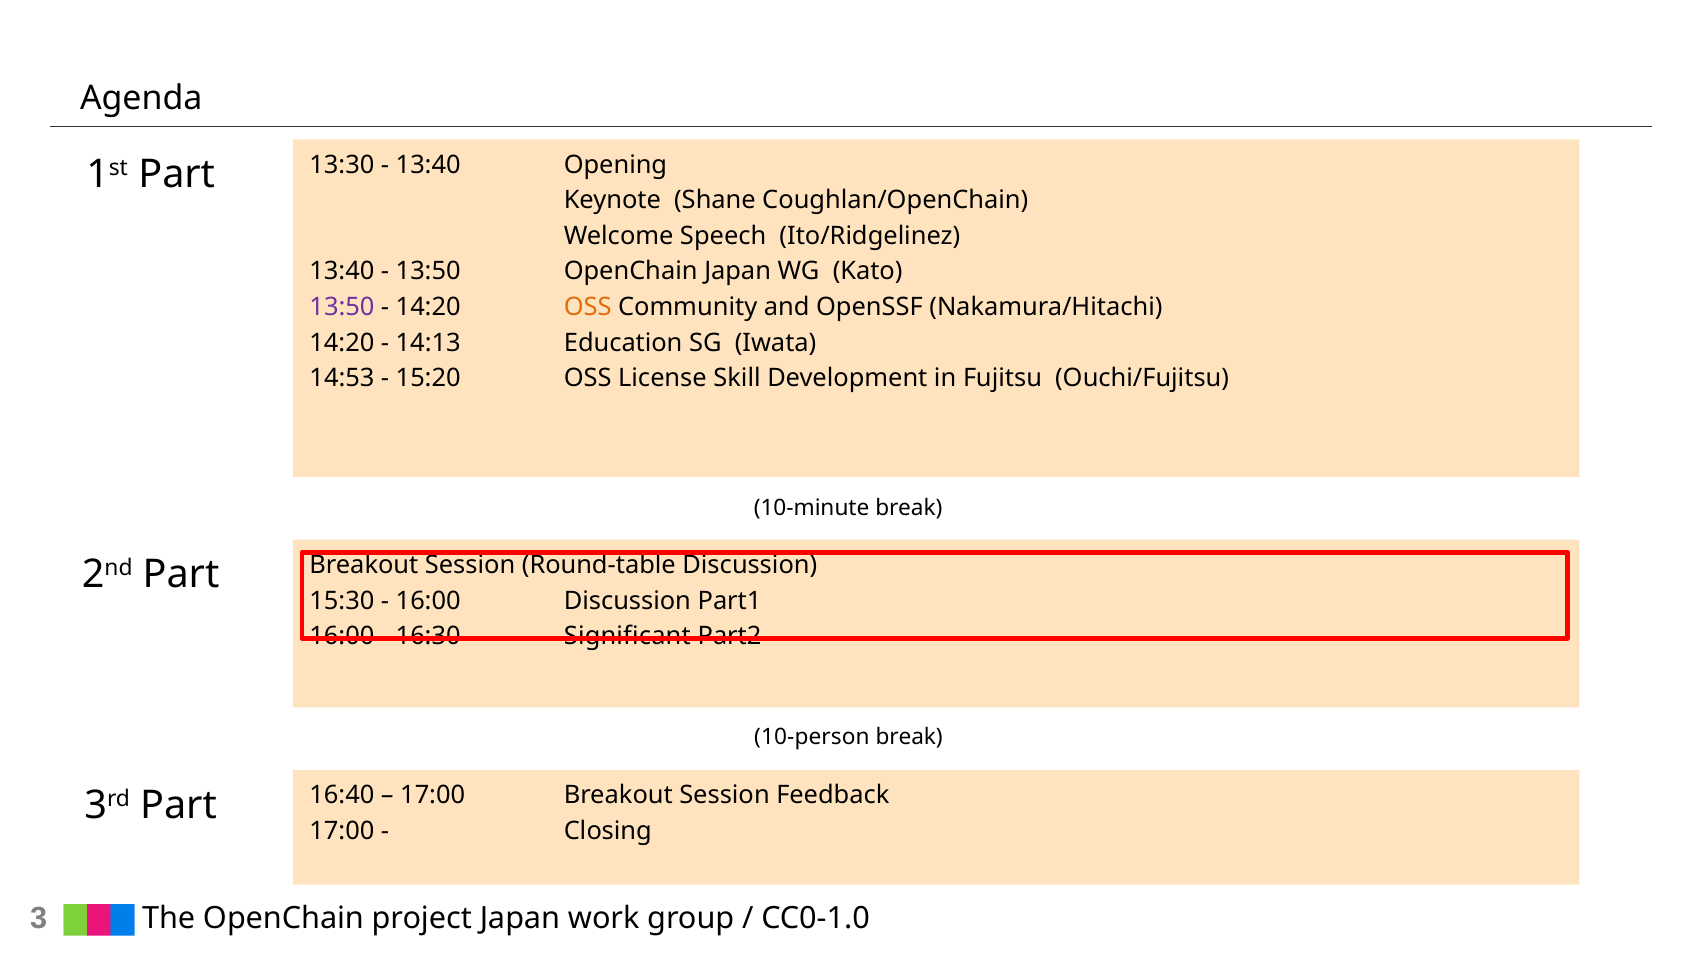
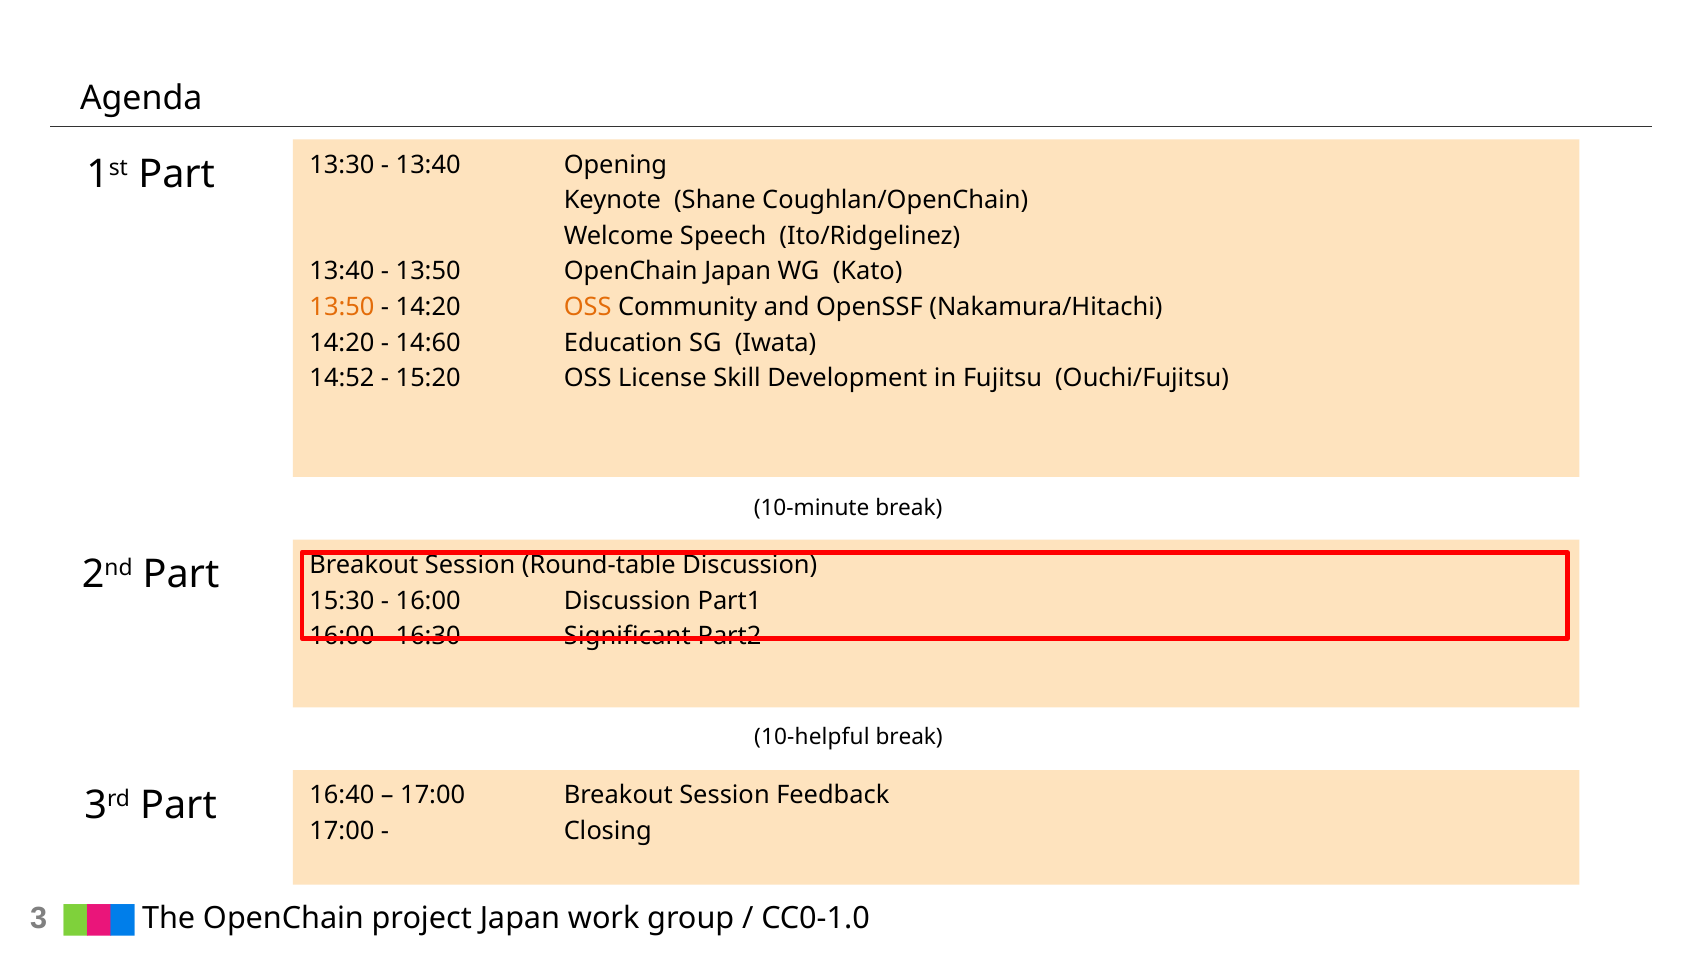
13:50 at (342, 307) colour: purple -> orange
14:13: 14:13 -> 14:60
14:53: 14:53 -> 14:52
10-person: 10-person -> 10-helpful
